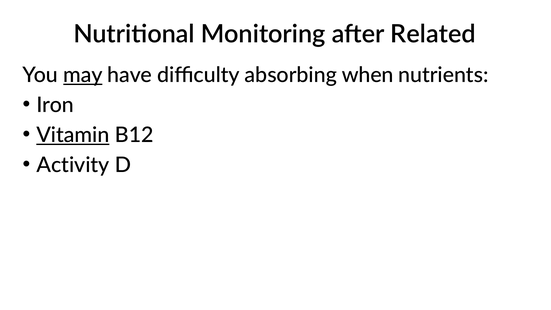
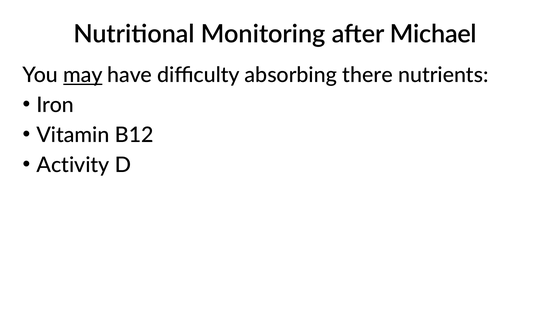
Related: Related -> Michael
when: when -> there
Vitamin underline: present -> none
